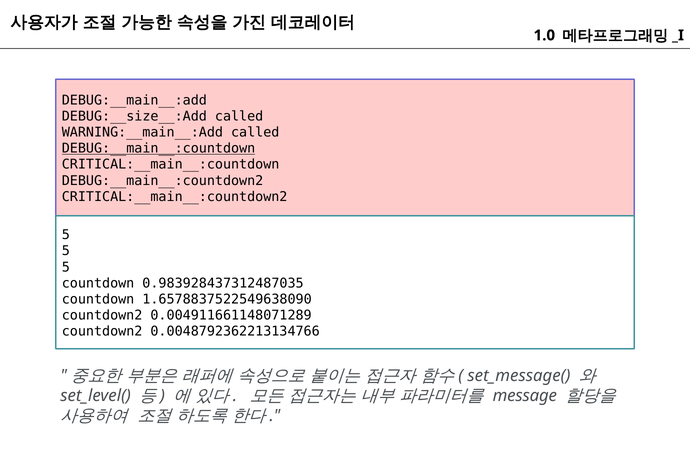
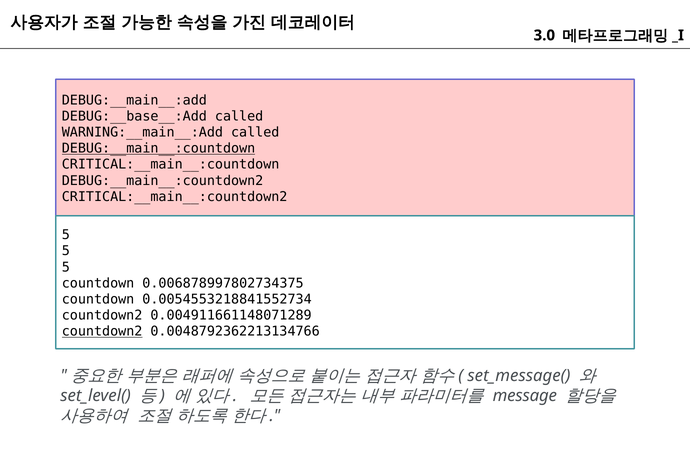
1.0: 1.0 -> 3.0
DEBUG:__size__:Add: DEBUG:__size__:Add -> DEBUG:__base__:Add
0.983928437312487035: 0.983928437312487035 -> 0.006878997802734375
1.6578837522549638090: 1.6578837522549638090 -> 0.0054553218841552734
countdown2 at (102, 332) underline: none -> present
